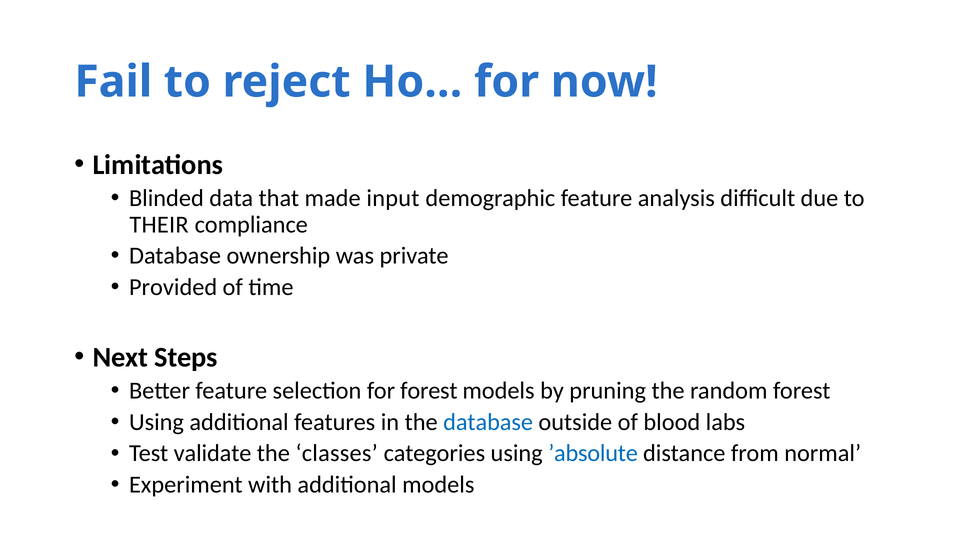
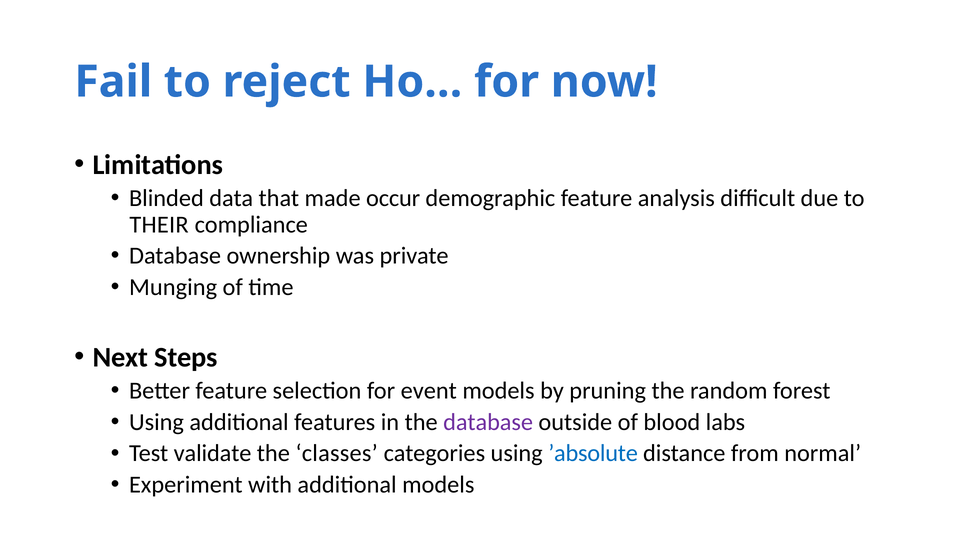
input: input -> occur
Provided: Provided -> Munging
for forest: forest -> event
database at (488, 422) colour: blue -> purple
